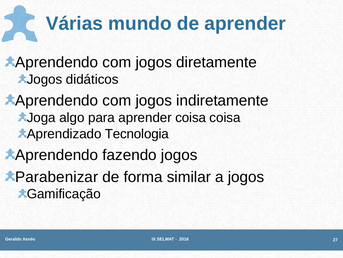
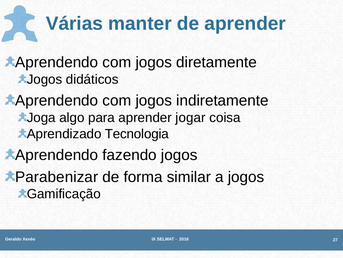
mundo: mundo -> manter
aprender coisa: coisa -> jogar
